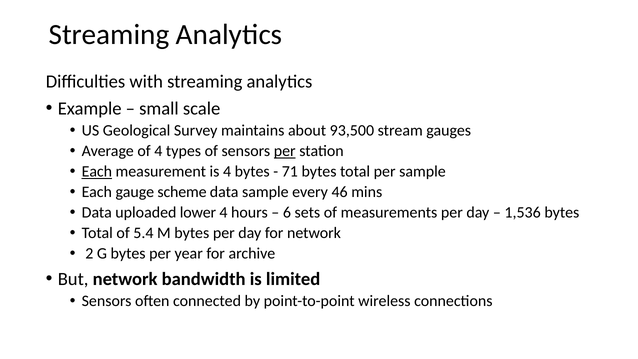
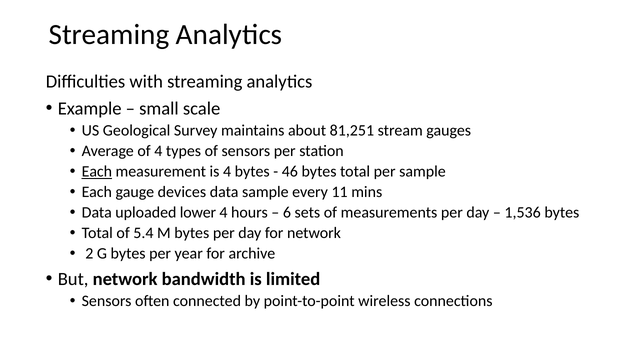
93,500: 93,500 -> 81,251
per at (285, 151) underline: present -> none
71: 71 -> 46
scheme: scheme -> devices
46: 46 -> 11
